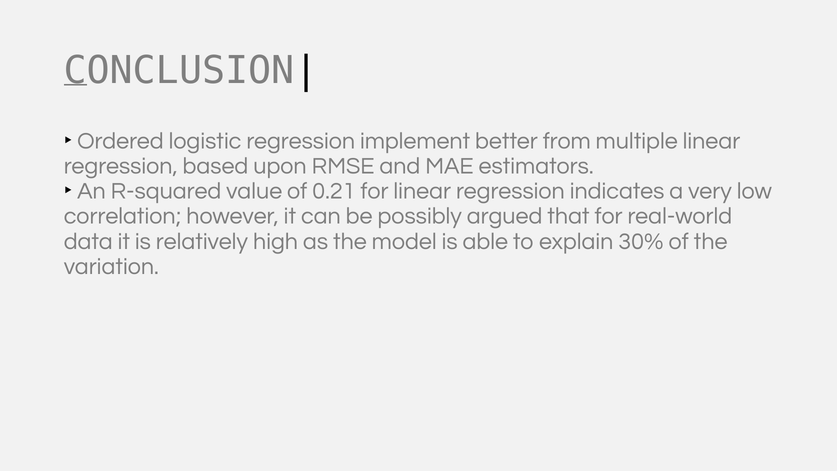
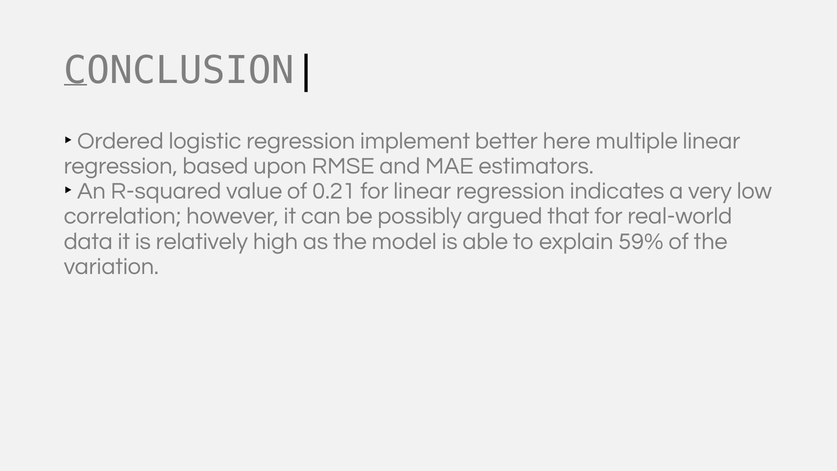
from: from -> here
30%: 30% -> 59%
